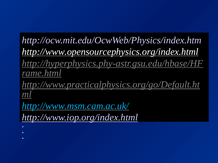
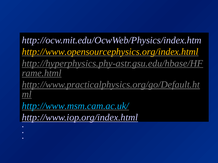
http://www.opensourcephysics.org/index.html colour: white -> yellow
